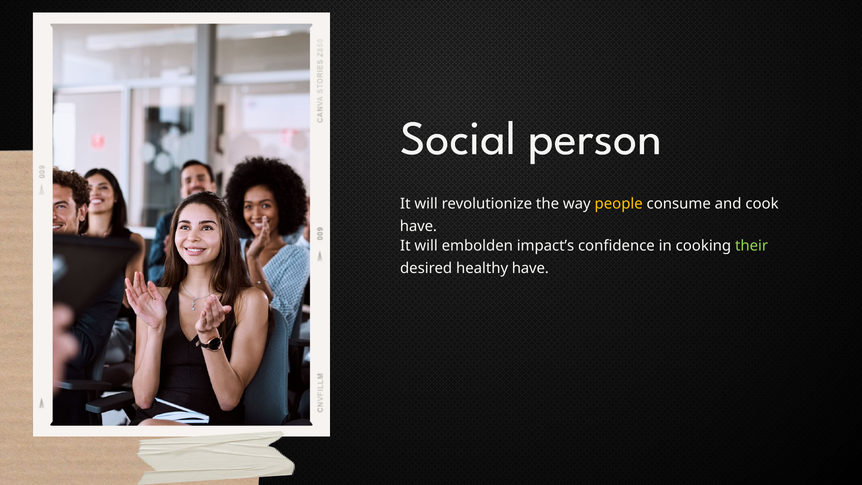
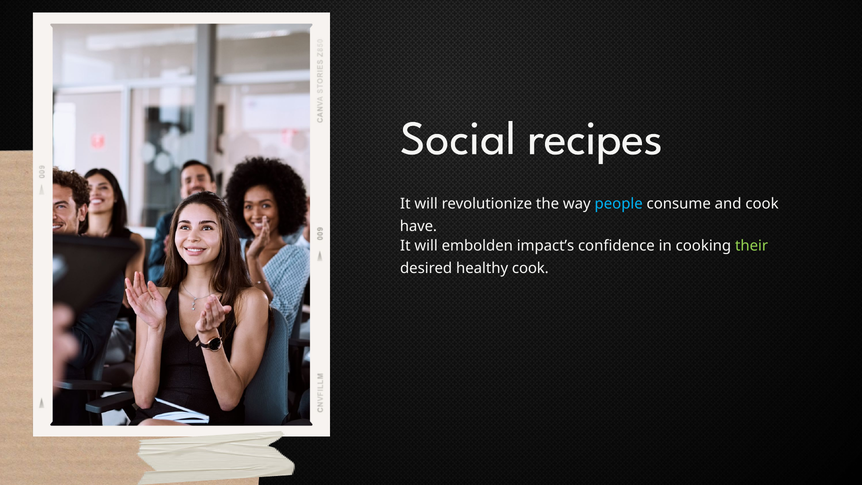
person: person -> recipes
people colour: yellow -> light blue
healthy have: have -> cook
